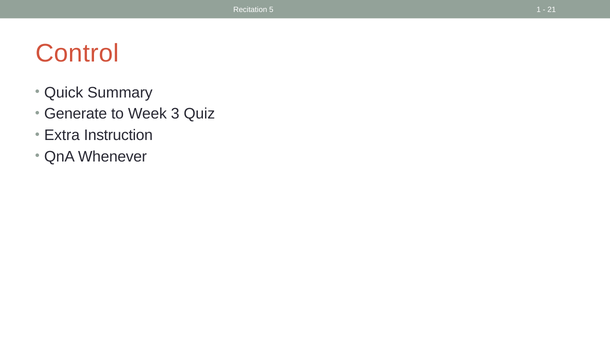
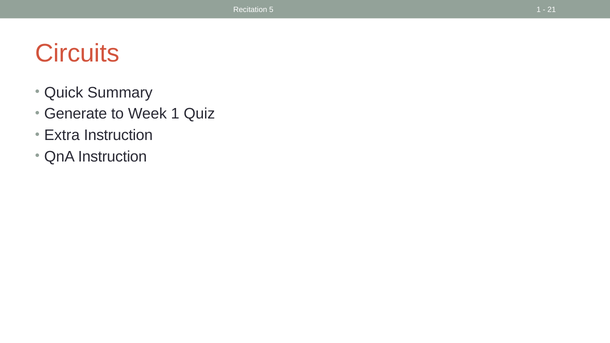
Control: Control -> Circuits
Week 3: 3 -> 1
QnA Whenever: Whenever -> Instruction
